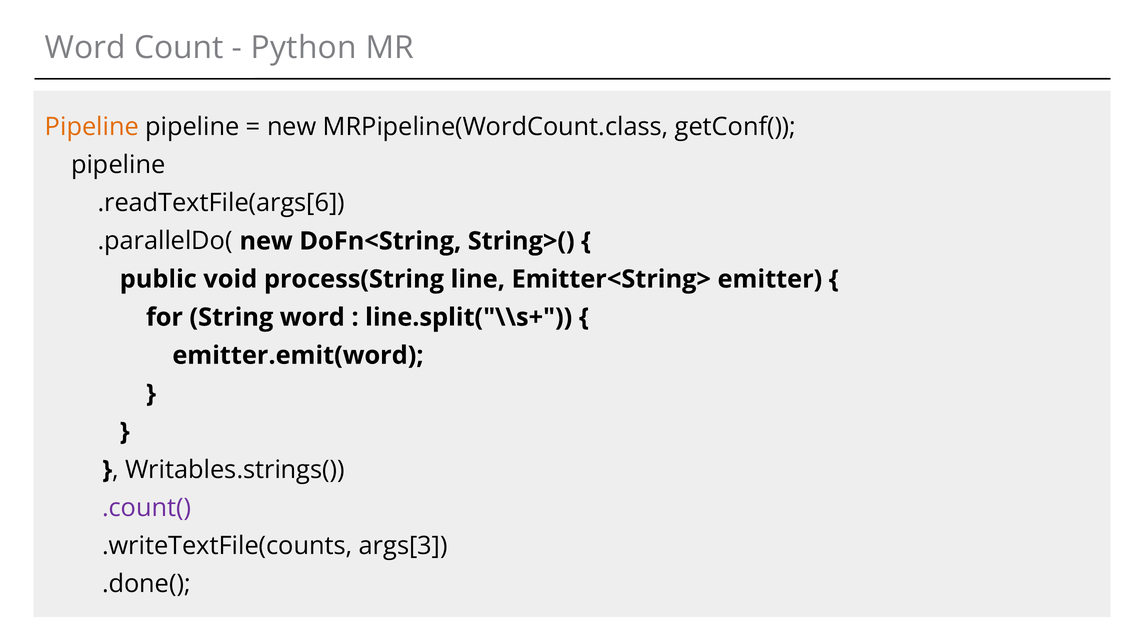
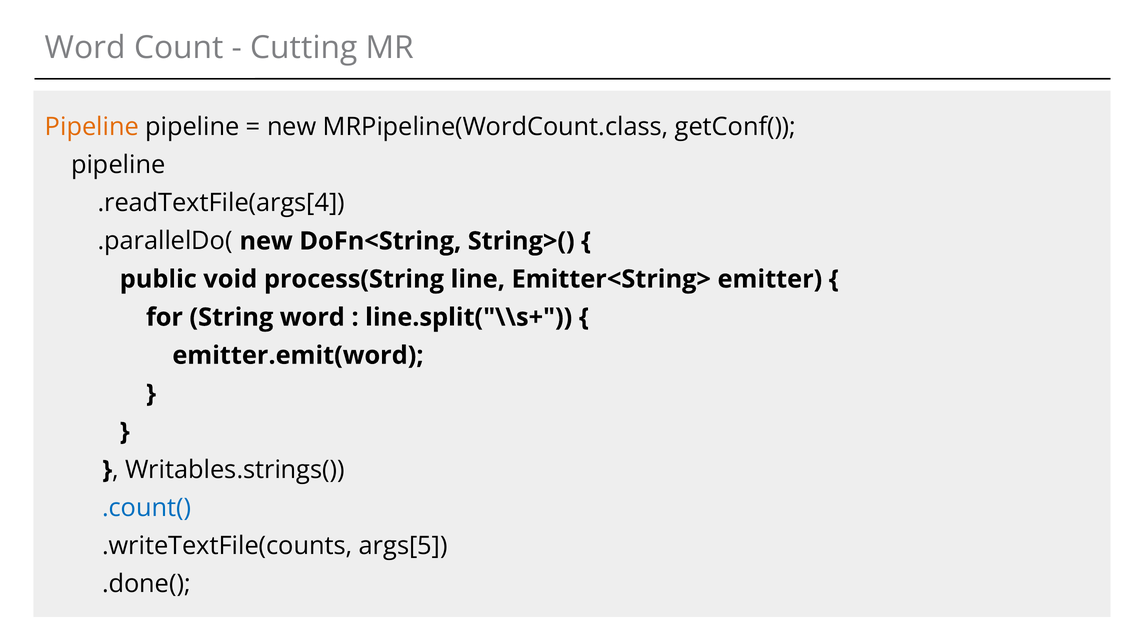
Python: Python -> Cutting
.readTextFile(args[6: .readTextFile(args[6 -> .readTextFile(args[4
.count( colour: purple -> blue
args[3: args[3 -> args[5
